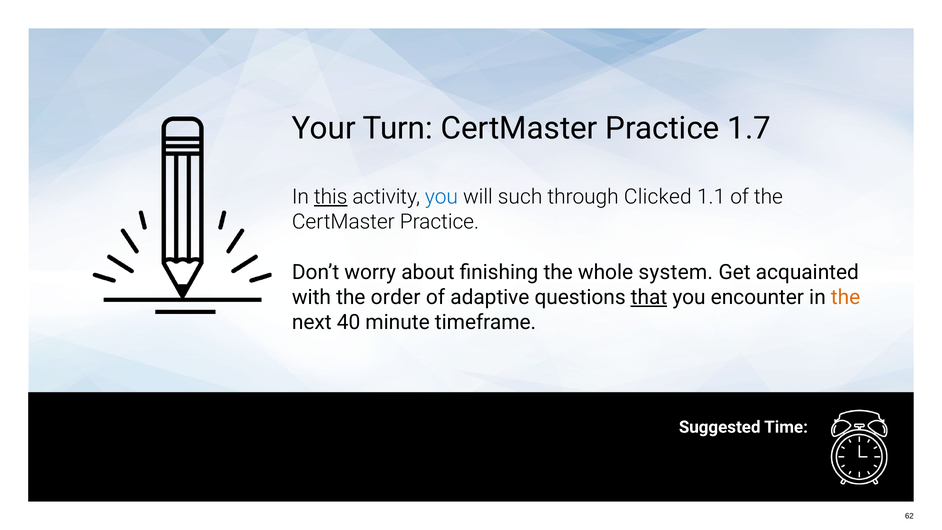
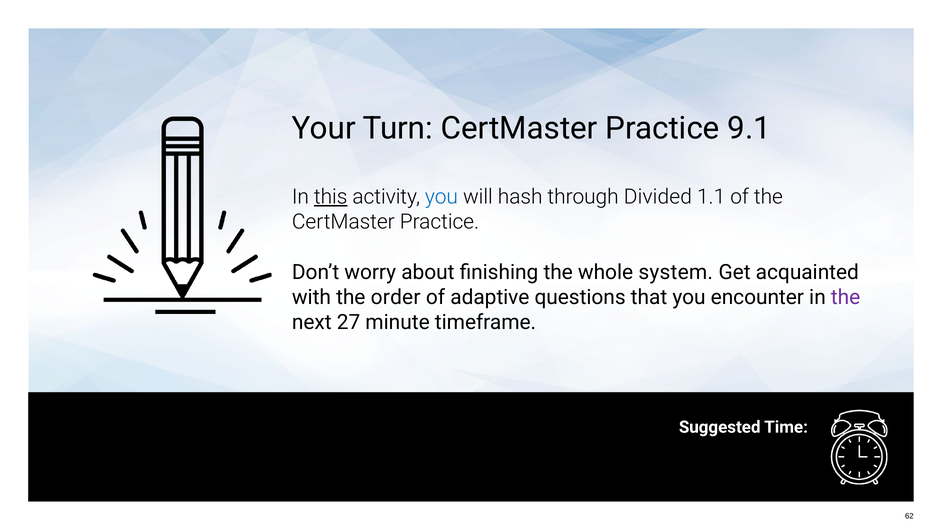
1.7: 1.7 -> 9.1
such: such -> hash
Clicked: Clicked -> Divided
that underline: present -> none
the at (846, 297) colour: orange -> purple
40: 40 -> 27
